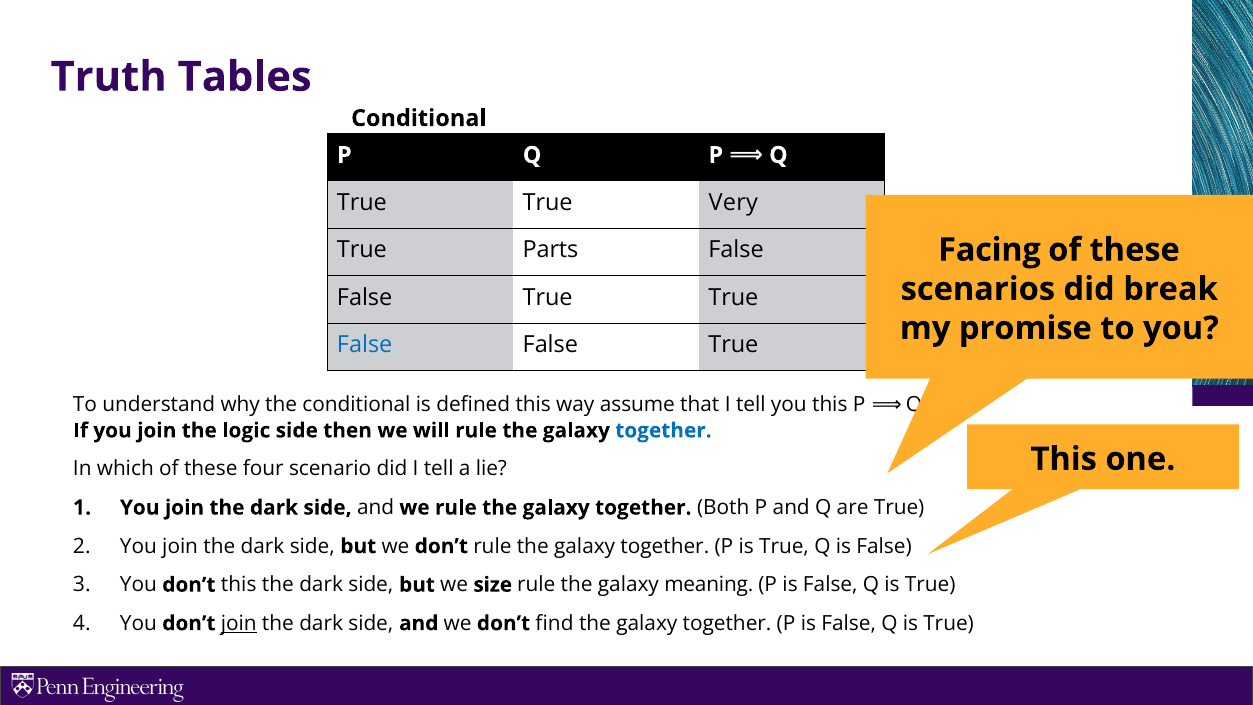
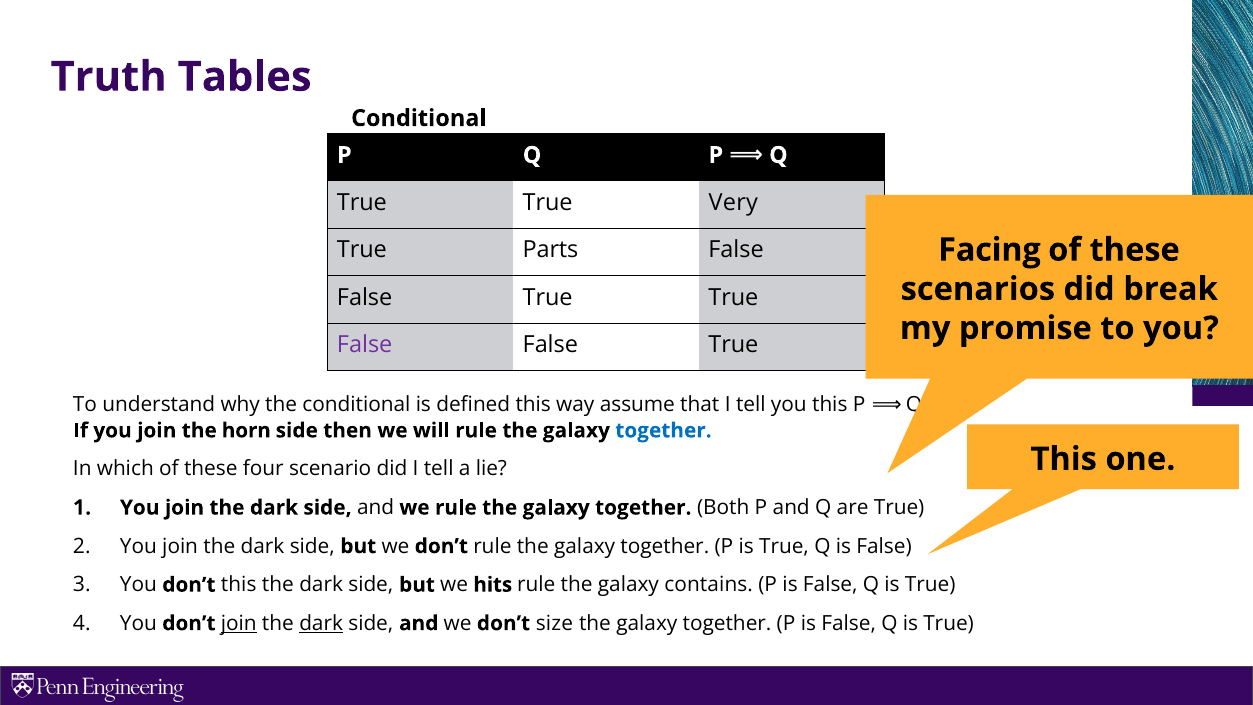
False at (365, 345) colour: blue -> purple
logic: logic -> horn
size: size -> hits
meaning: meaning -> contains
dark at (321, 623) underline: none -> present
find: find -> size
